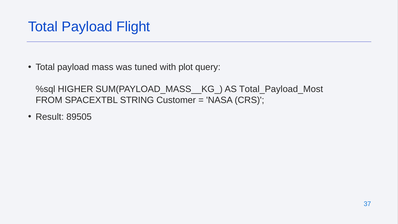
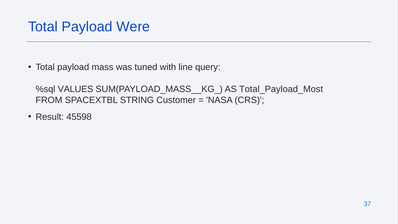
Flight: Flight -> Were
plot: plot -> line
HIGHER: HIGHER -> VALUES
89505: 89505 -> 45598
